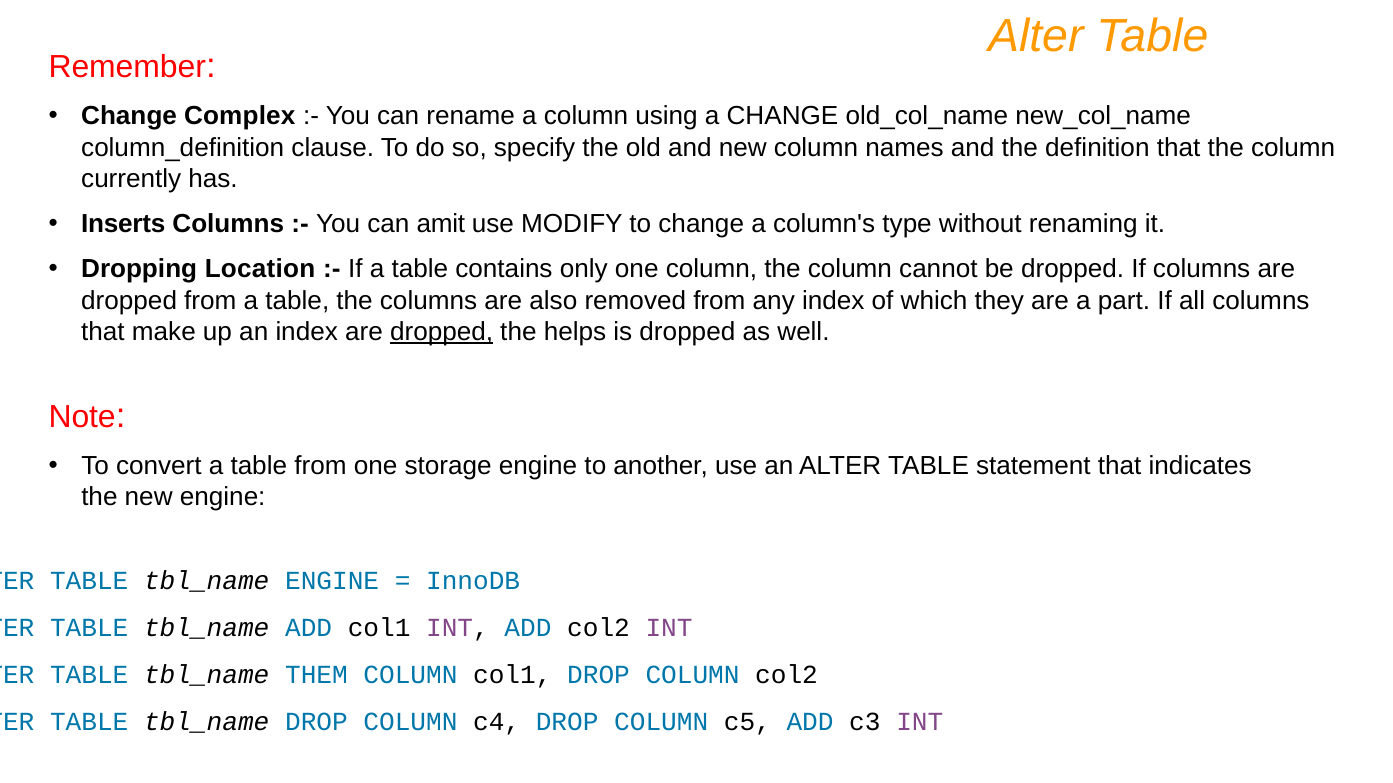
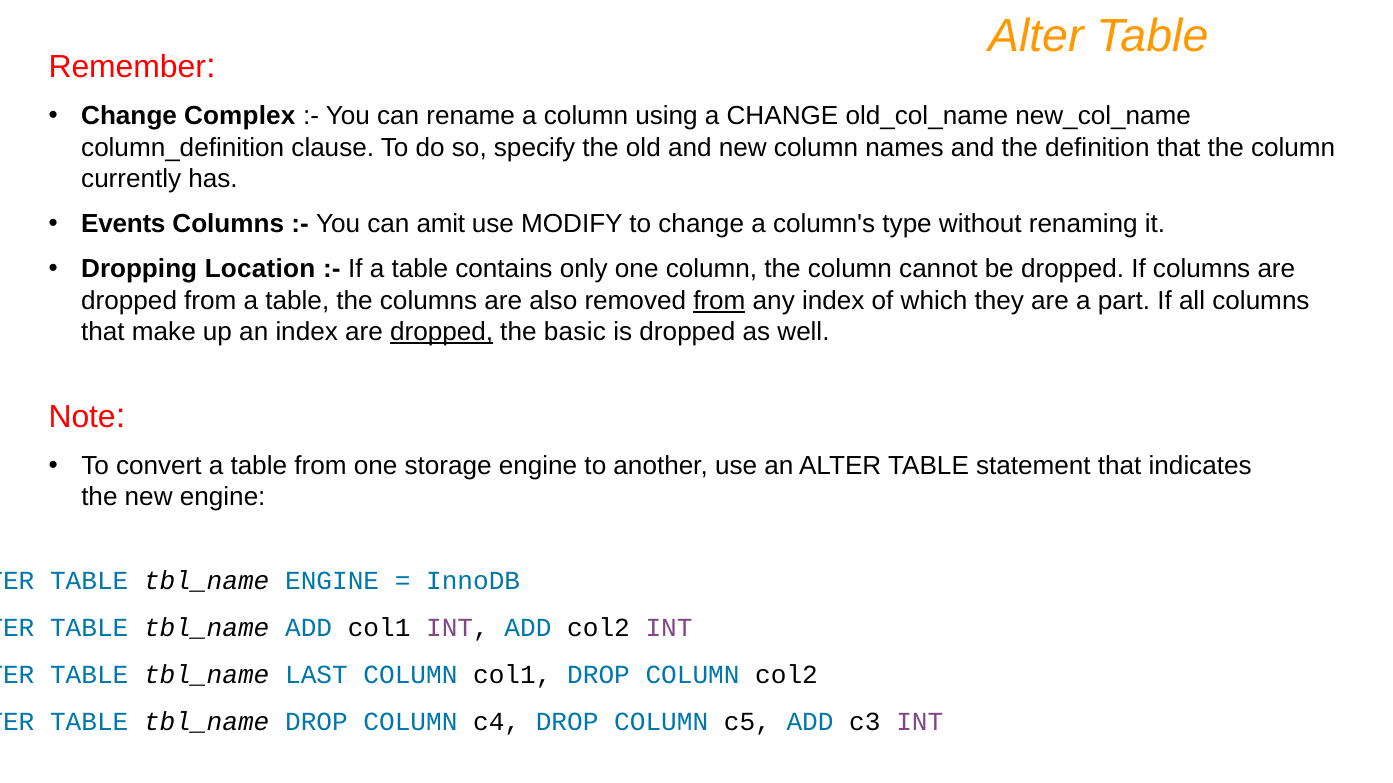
Inserts: Inserts -> Events
from at (719, 301) underline: none -> present
helps: helps -> basic
THEM: THEM -> LAST
